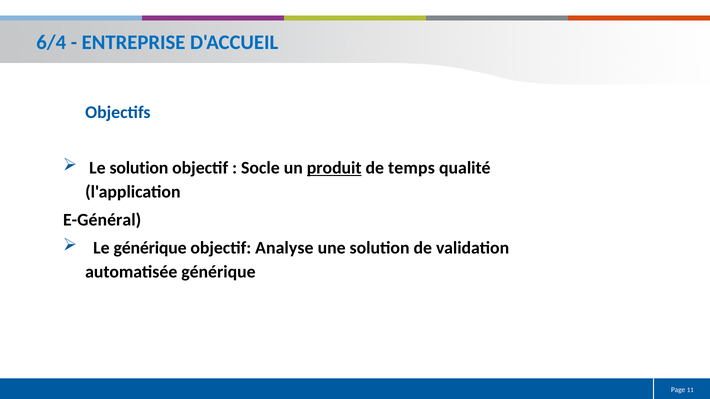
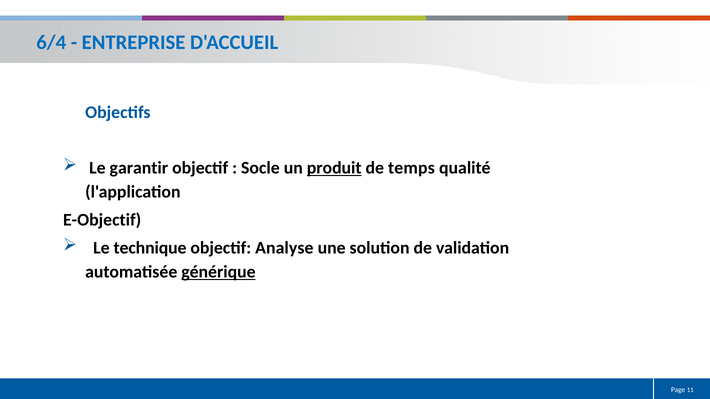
Le solution: solution -> garantir
E-Général: E-Général -> E-Objectif
Le générique: générique -> technique
générique at (218, 272) underline: none -> present
